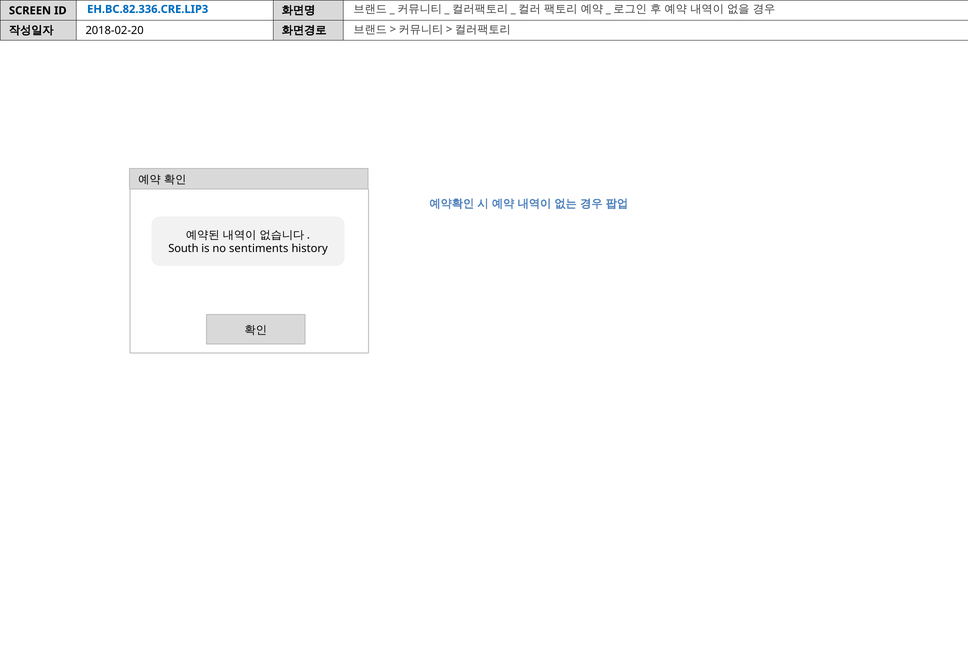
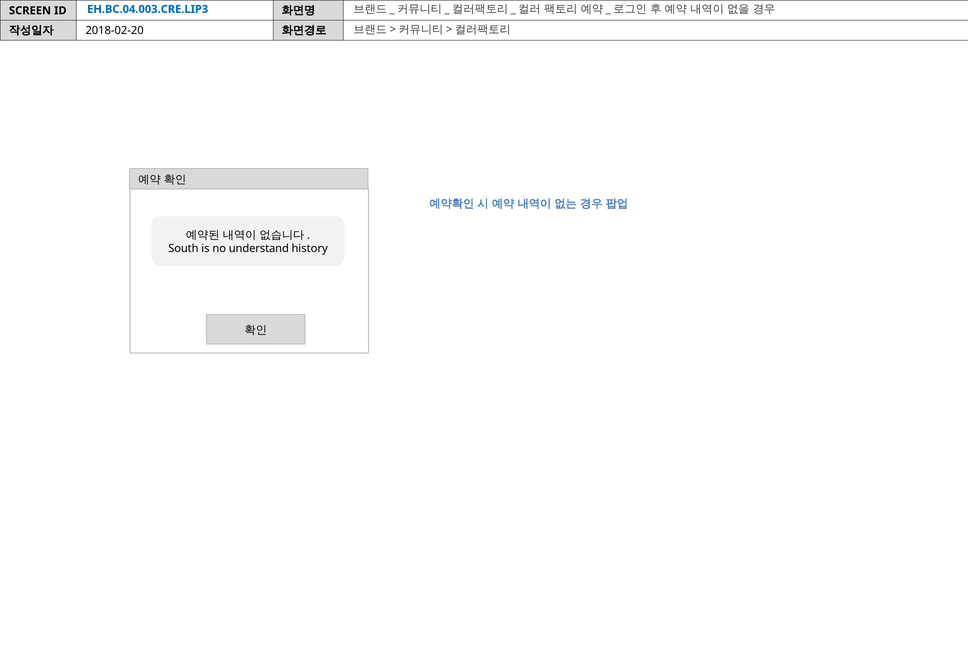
EH.BC.82.336.CRE.LIP3: EH.BC.82.336.CRE.LIP3 -> EH.BC.04.003.CRE.LIP3
sentiments: sentiments -> understand
